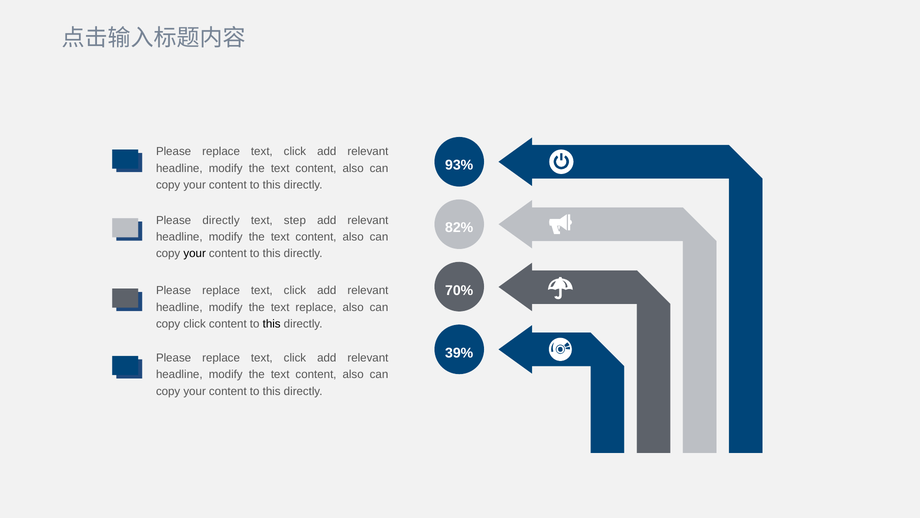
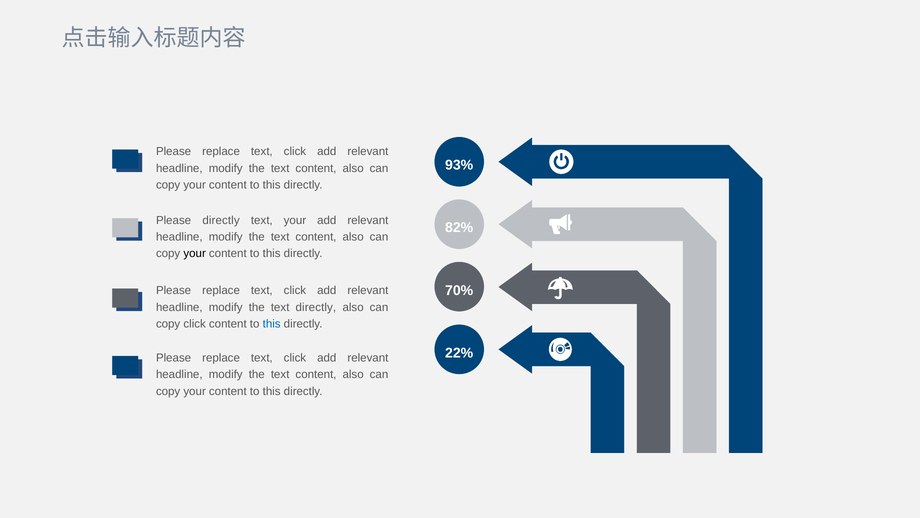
text step: step -> your
text replace: replace -> directly
this at (272, 324) colour: black -> blue
39%: 39% -> 22%
